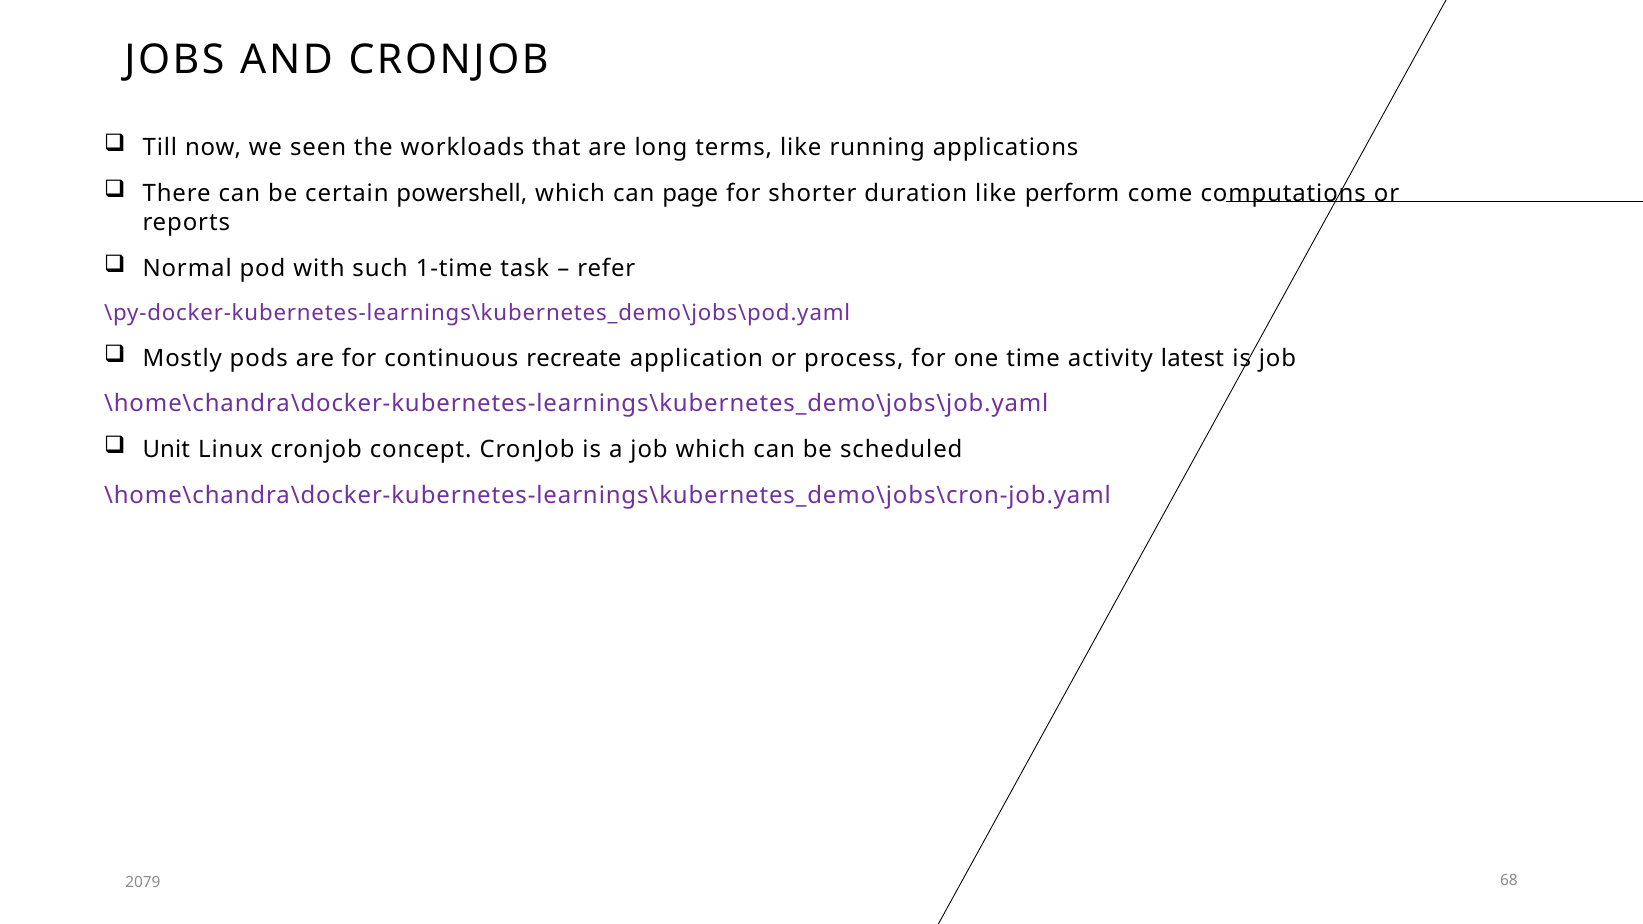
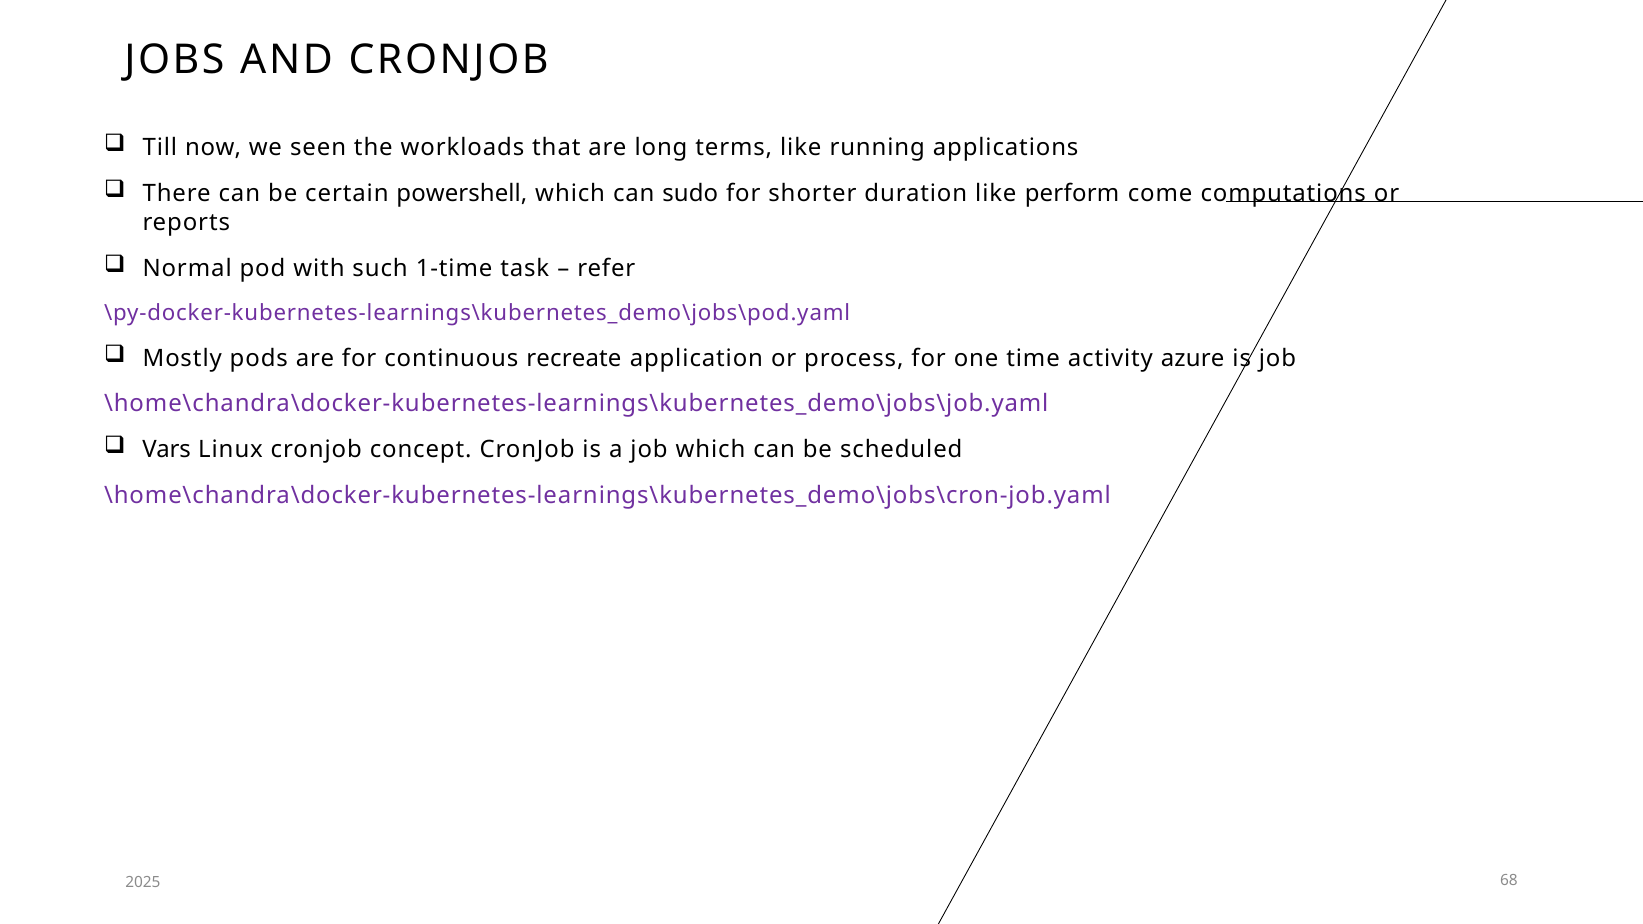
page: page -> sudo
latest: latest -> azure
Unit: Unit -> Vars
2079: 2079 -> 2025
